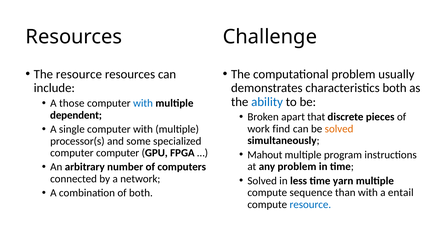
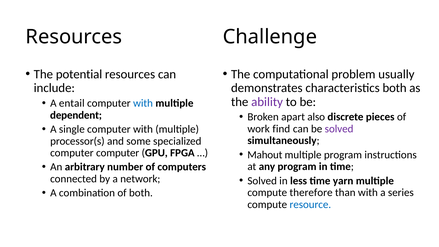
The resource: resource -> potential
ability colour: blue -> purple
those: those -> entail
that: that -> also
solved at (339, 129) colour: orange -> purple
any problem: problem -> program
sequence: sequence -> therefore
entail: entail -> series
